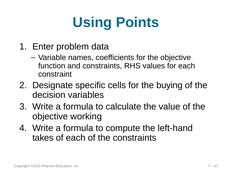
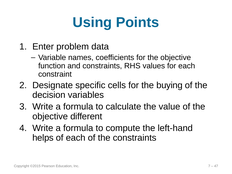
working: working -> different
takes: takes -> helps
